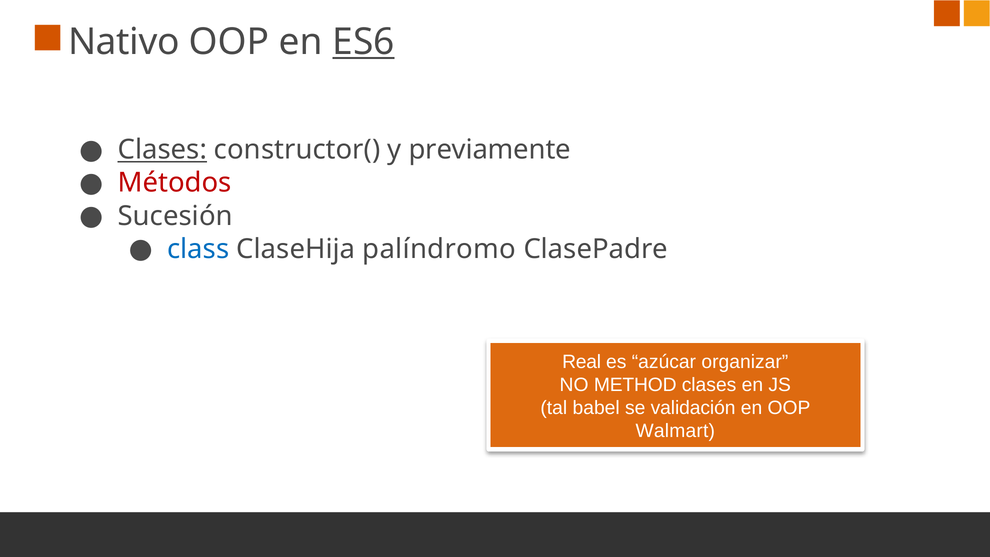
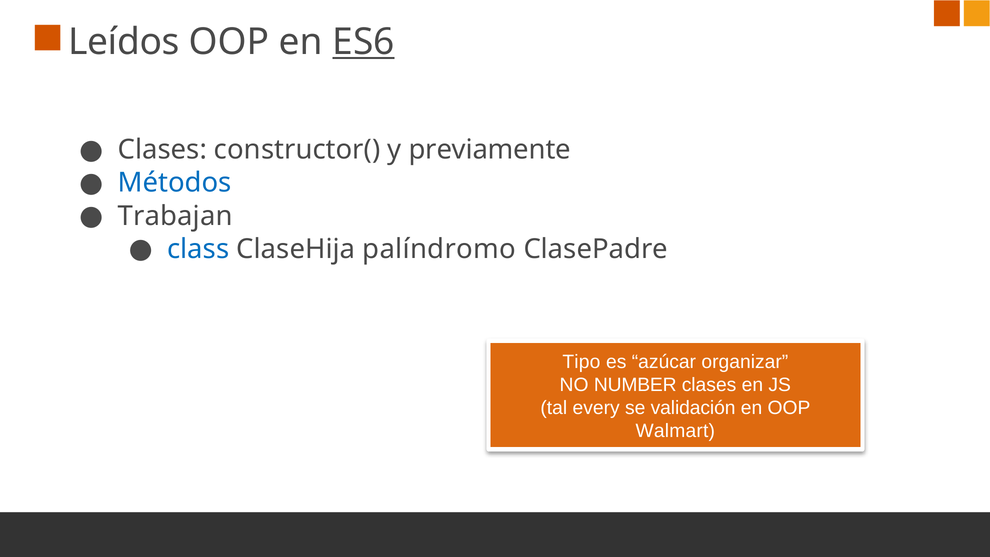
Nativo: Nativo -> Leídos
Clases at (162, 150) underline: present -> none
Métodos colour: red -> blue
Sucesión: Sucesión -> Trabajan
Real: Real -> Tipo
METHOD: METHOD -> NUMBER
babel: babel -> every
